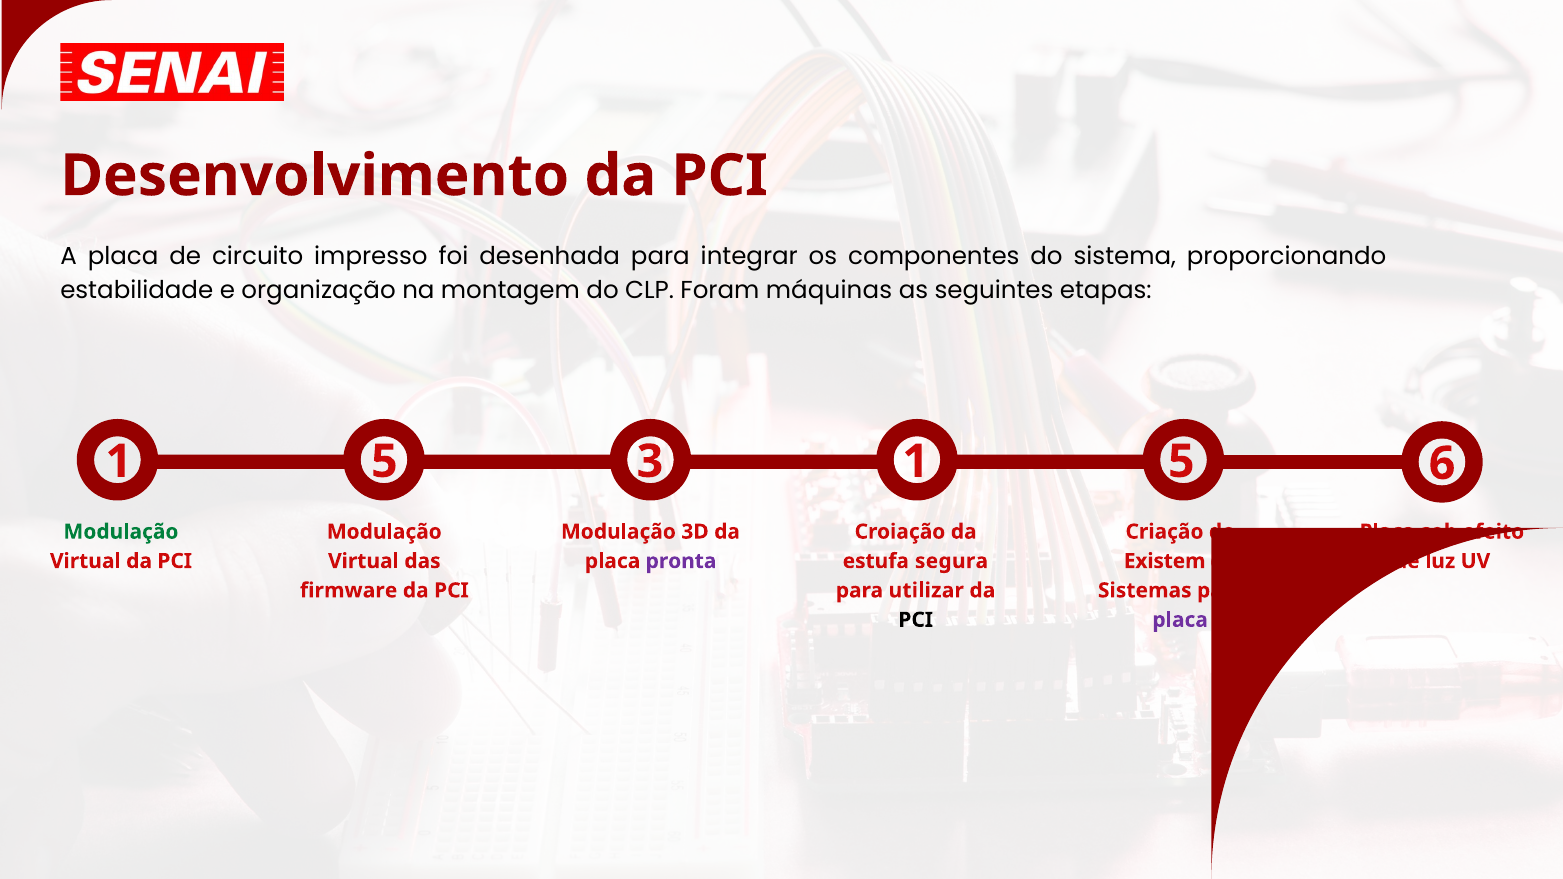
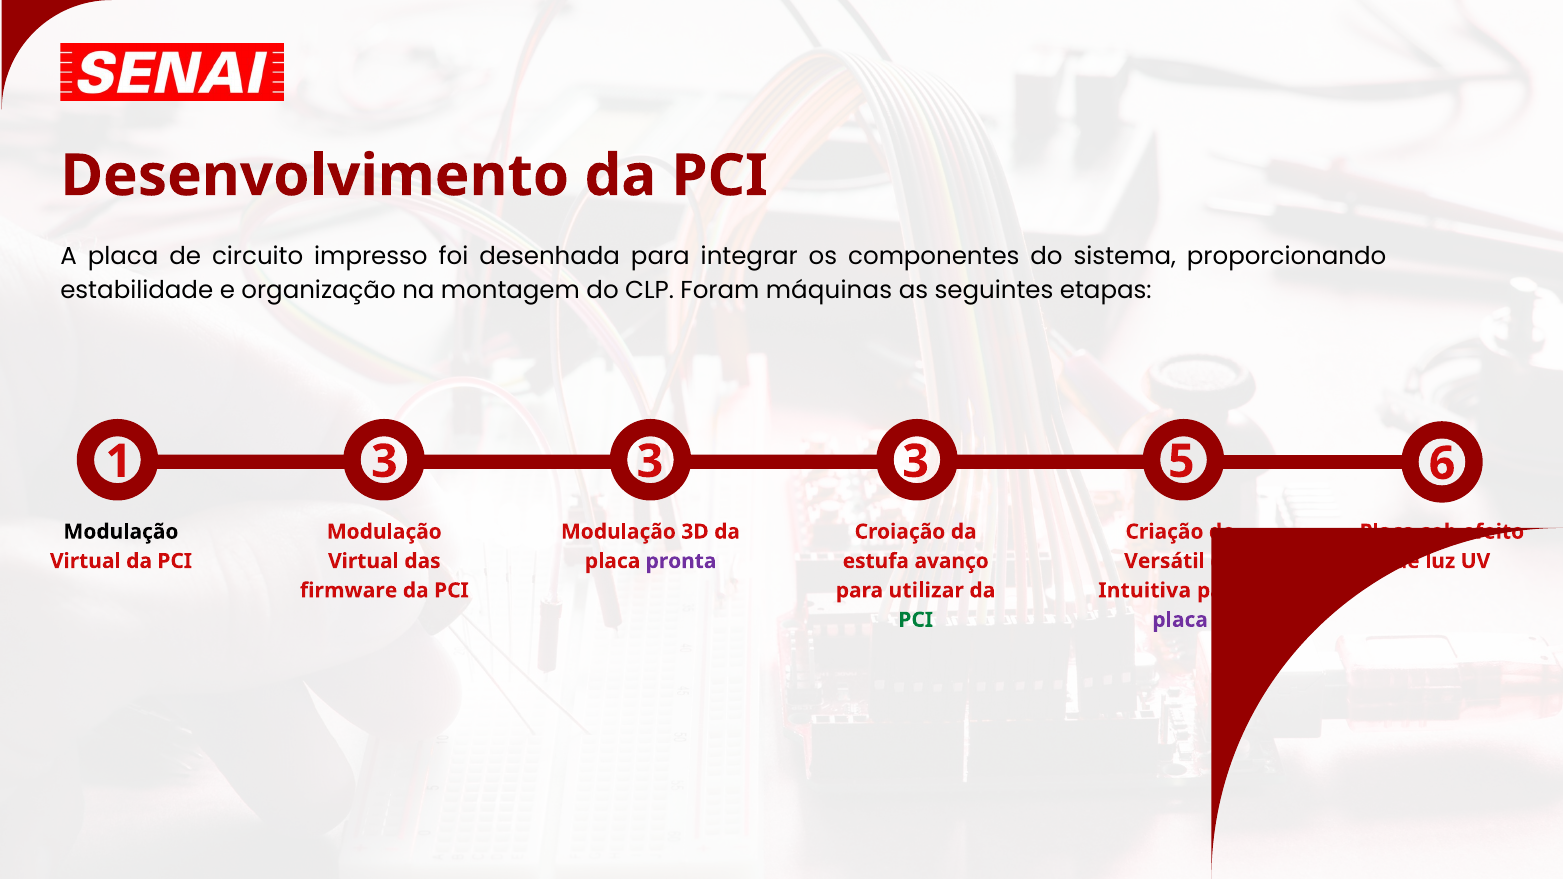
5 at (384, 462): 5 -> 3
1 at (916, 462): 1 -> 3
Modulação at (121, 532) colour: green -> black
segura: segura -> avanço
Existem: Existem -> Versátil
Sistemas: Sistemas -> Intuitiva
PCI at (916, 620) colour: black -> green
